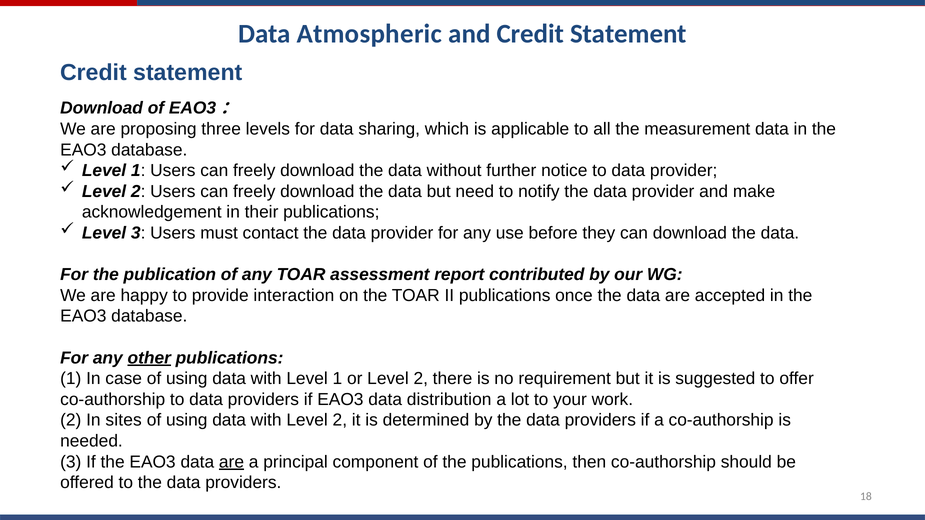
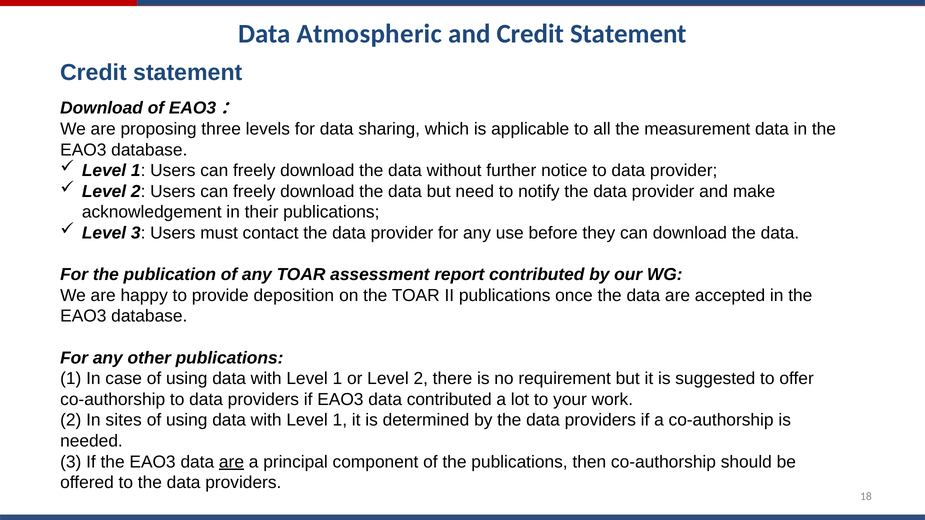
interaction: interaction -> deposition
other underline: present -> none
data distribution: distribution -> contributed
2 at (340, 420): 2 -> 1
